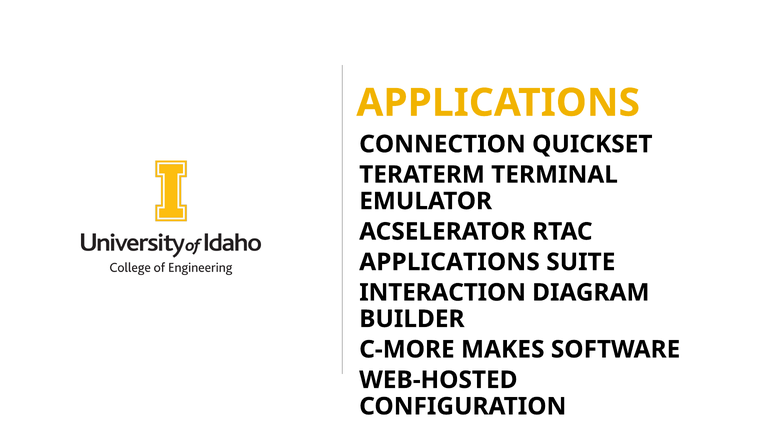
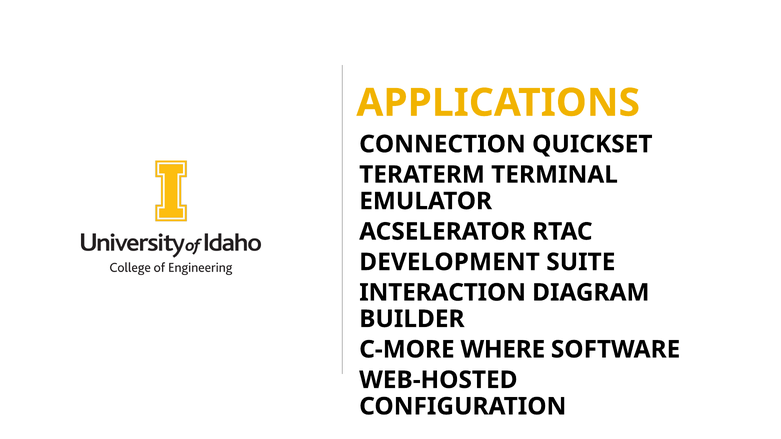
APPLICATIONS at (449, 262): APPLICATIONS -> DEVELOPMENT
MAKES: MAKES -> WHERE
